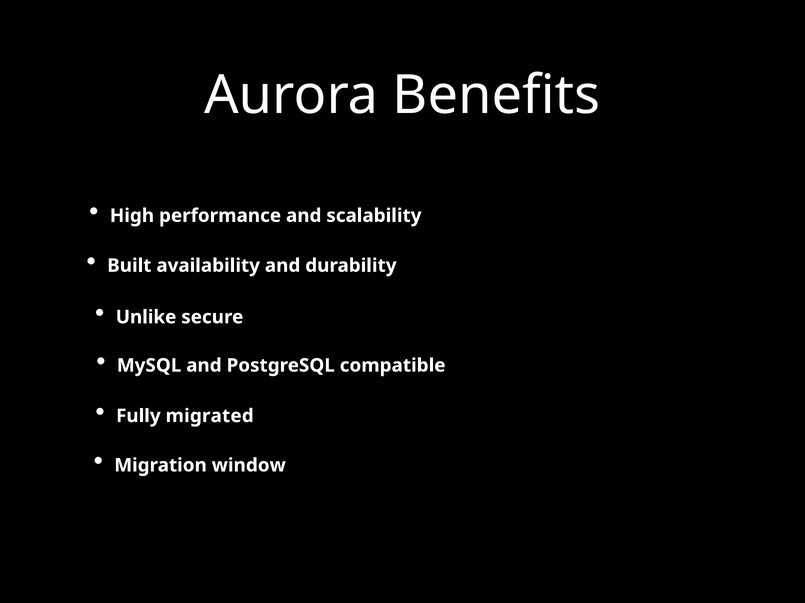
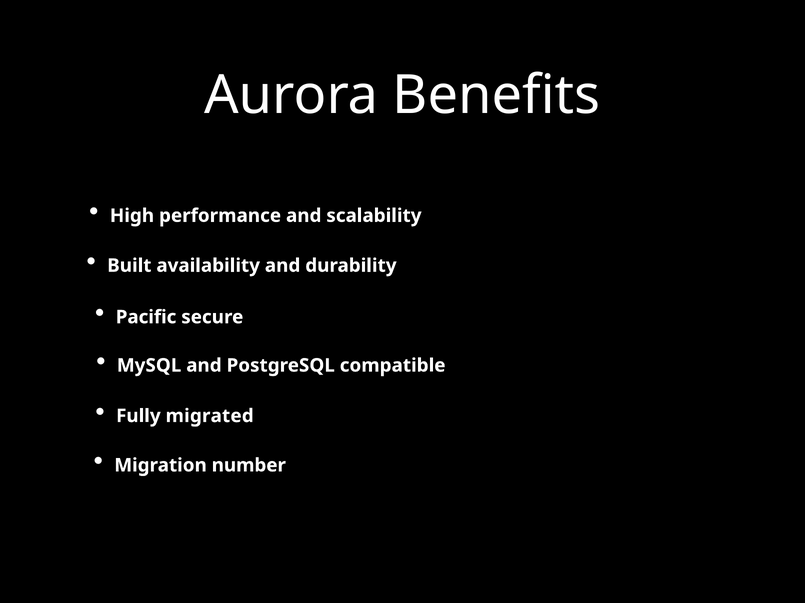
Unlike: Unlike -> Pacific
window: window -> number
